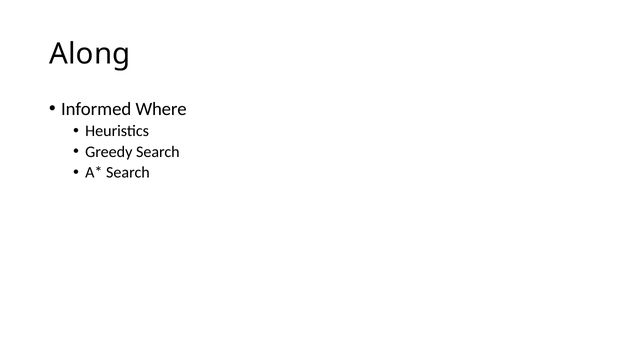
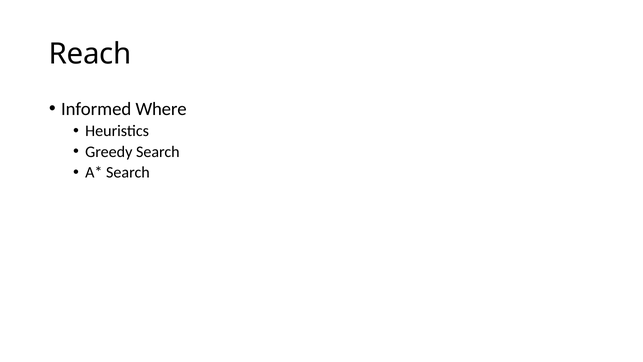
Along: Along -> Reach
